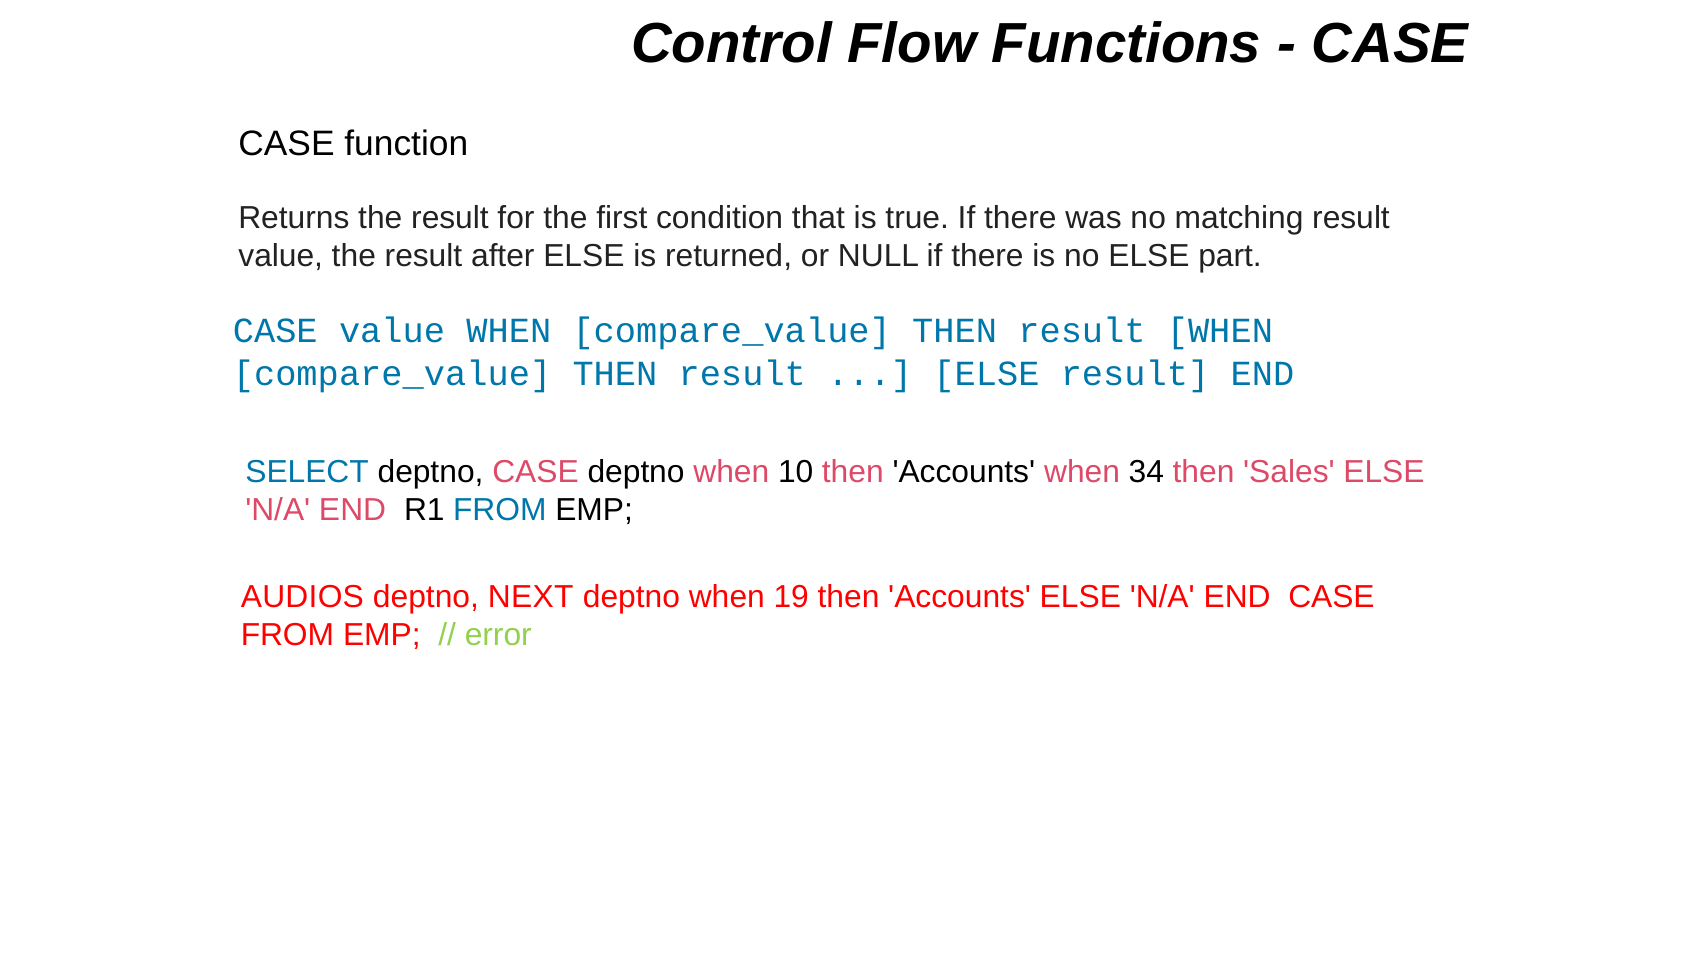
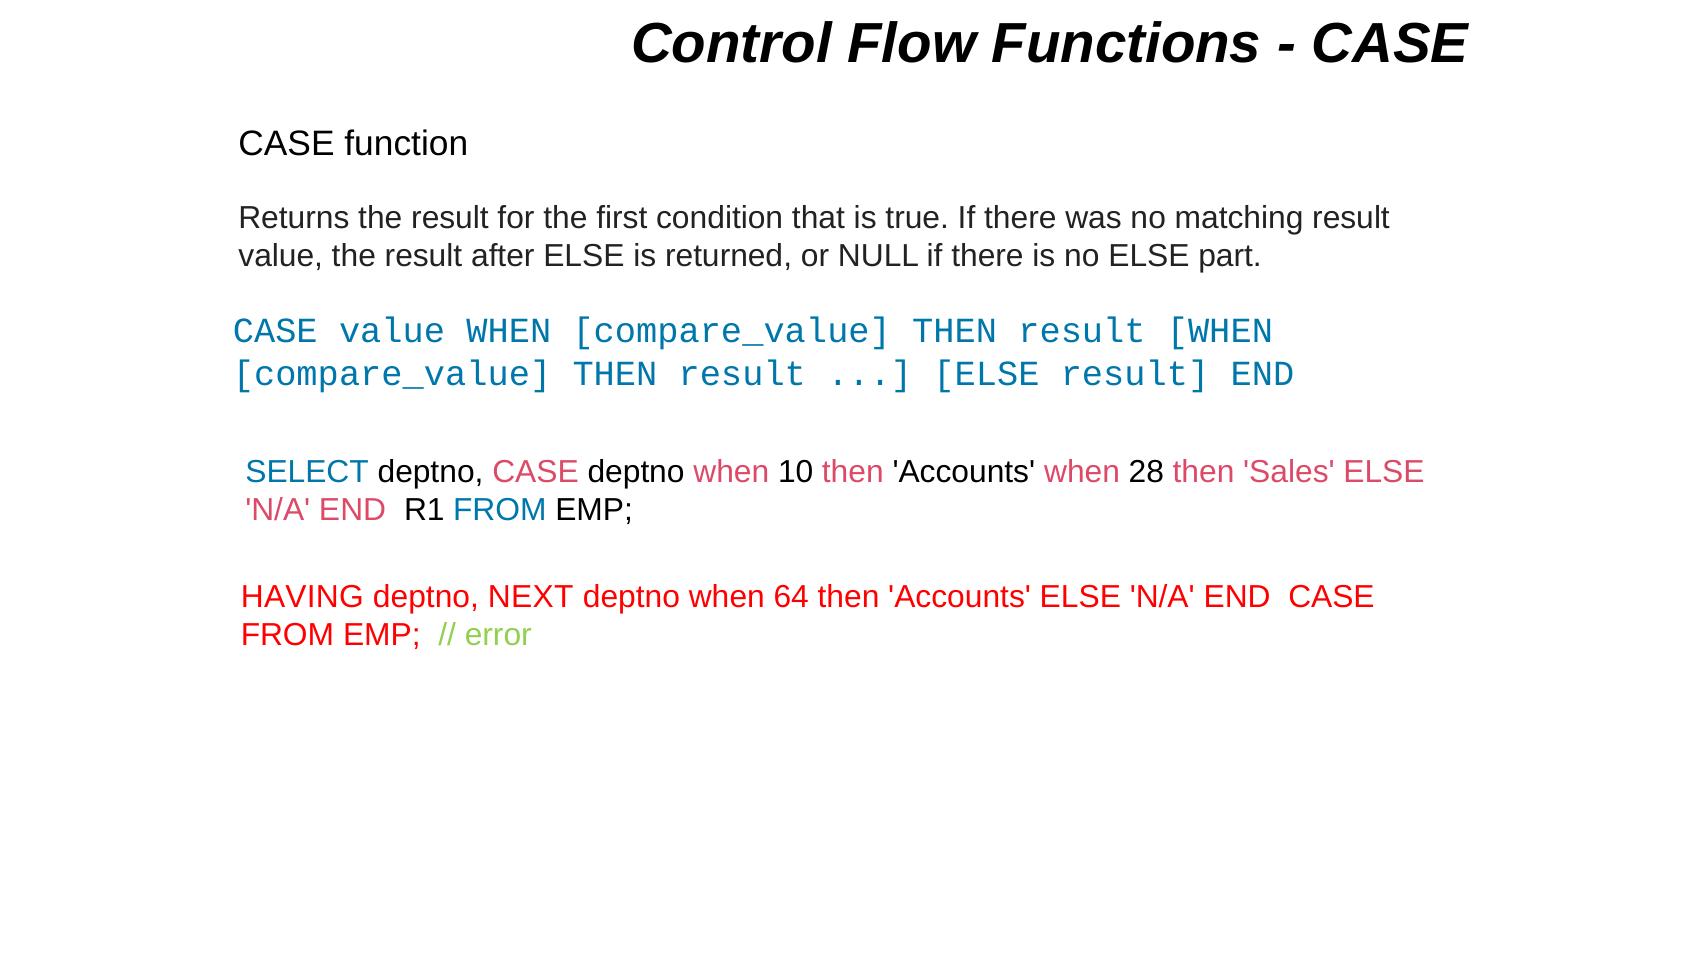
34: 34 -> 28
AUDIOS: AUDIOS -> HAVING
19: 19 -> 64
